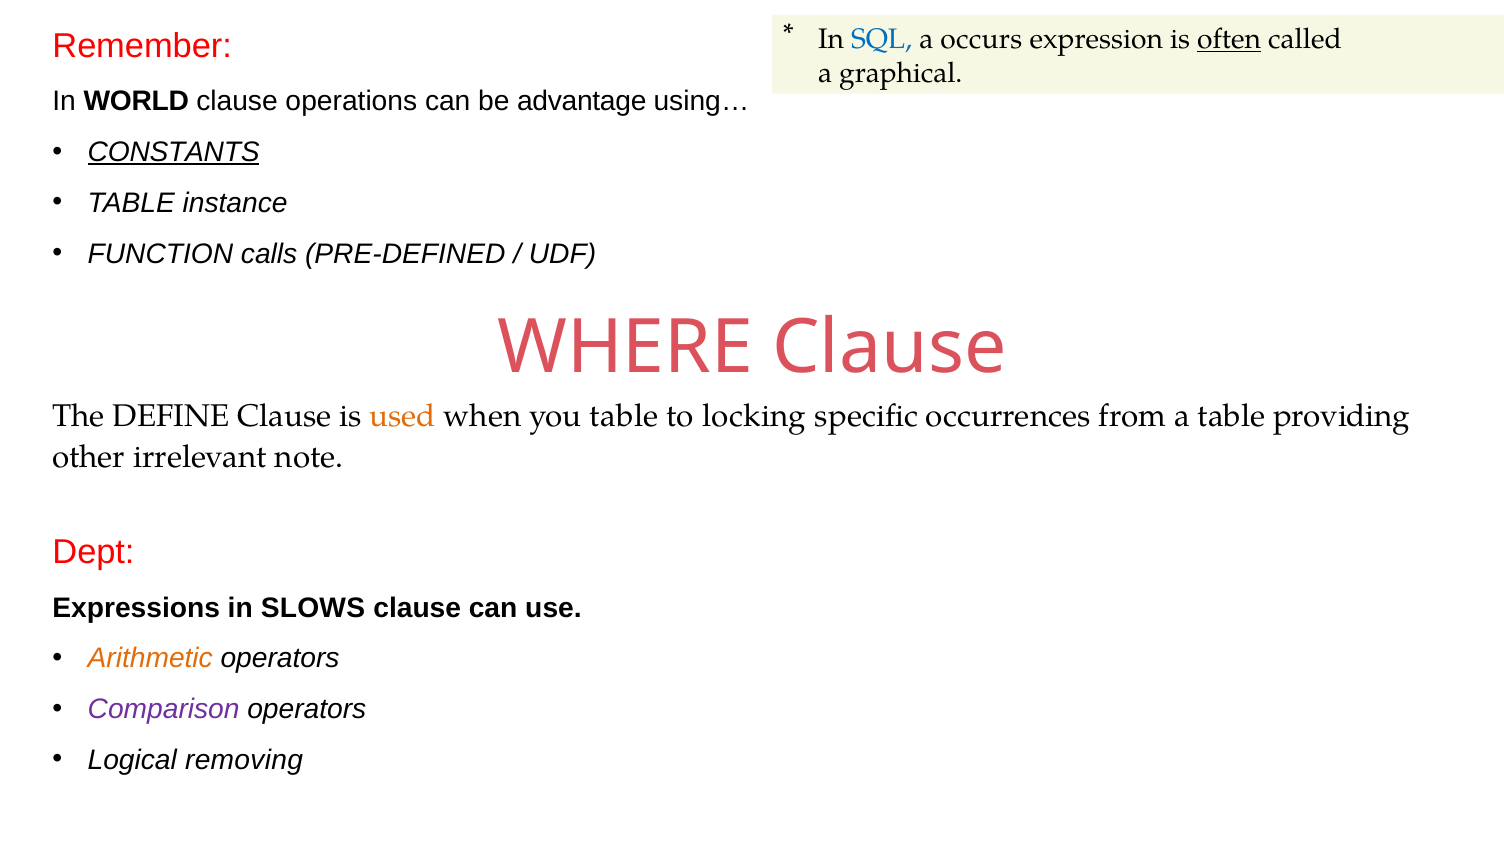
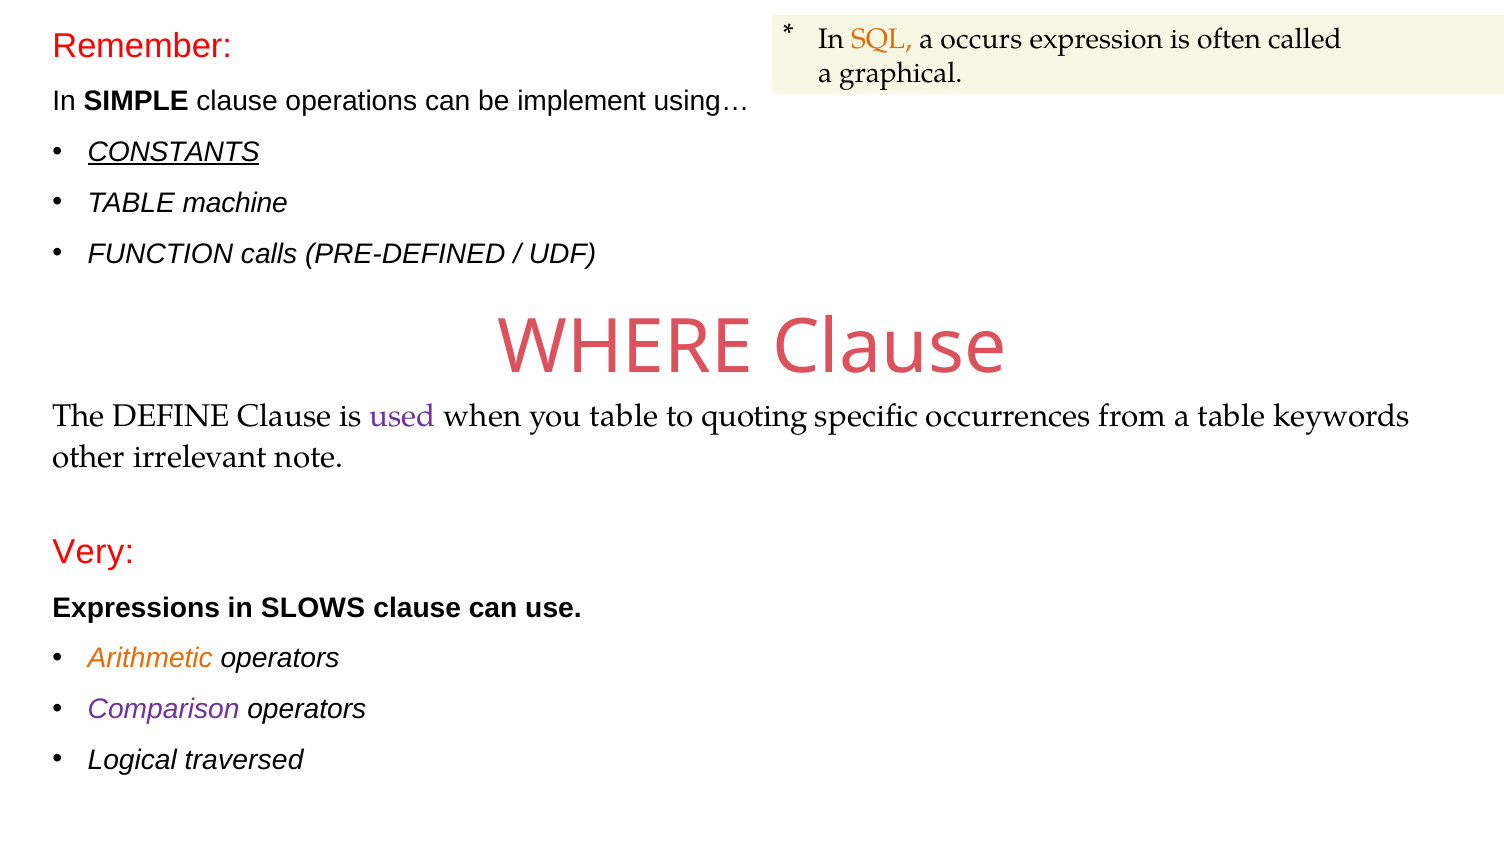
SQL colour: blue -> orange
often underline: present -> none
WORLD: WORLD -> SIMPLE
advantage: advantage -> implement
instance: instance -> machine
used colour: orange -> purple
locking: locking -> quoting
providing: providing -> keywords
Dept: Dept -> Very
removing: removing -> traversed
